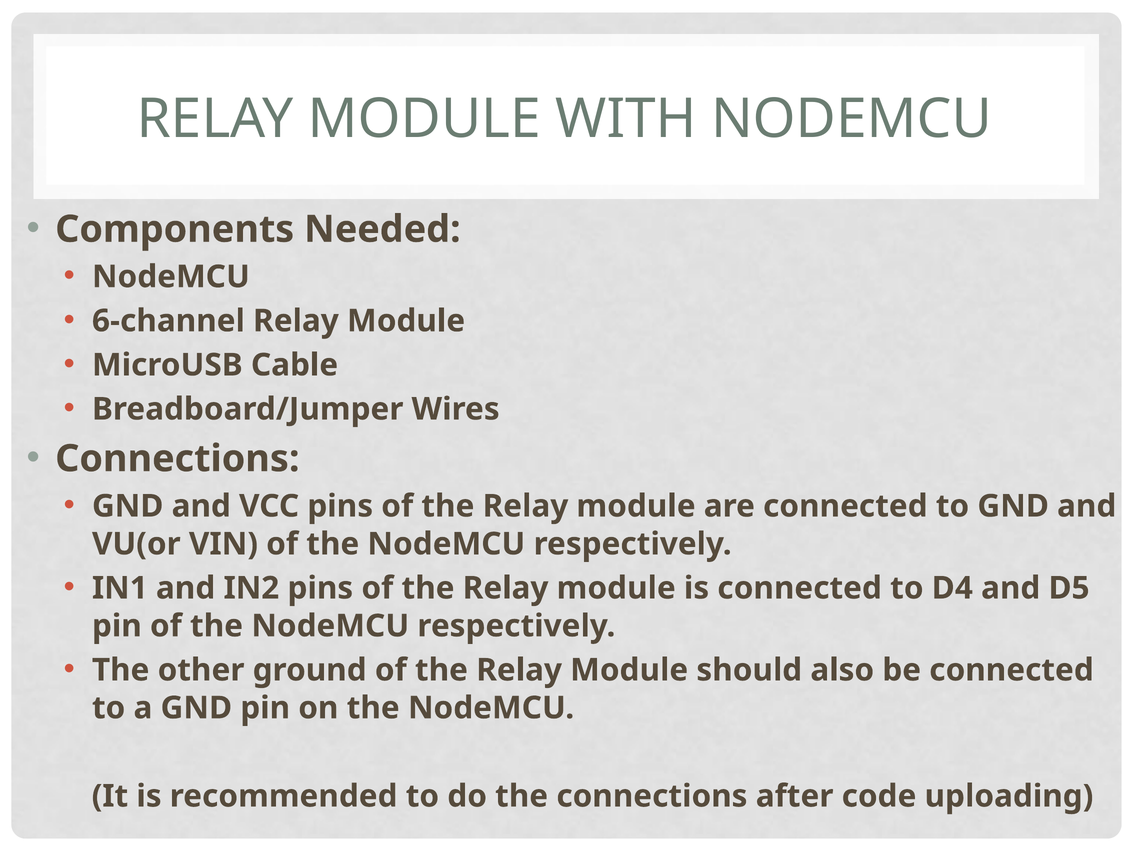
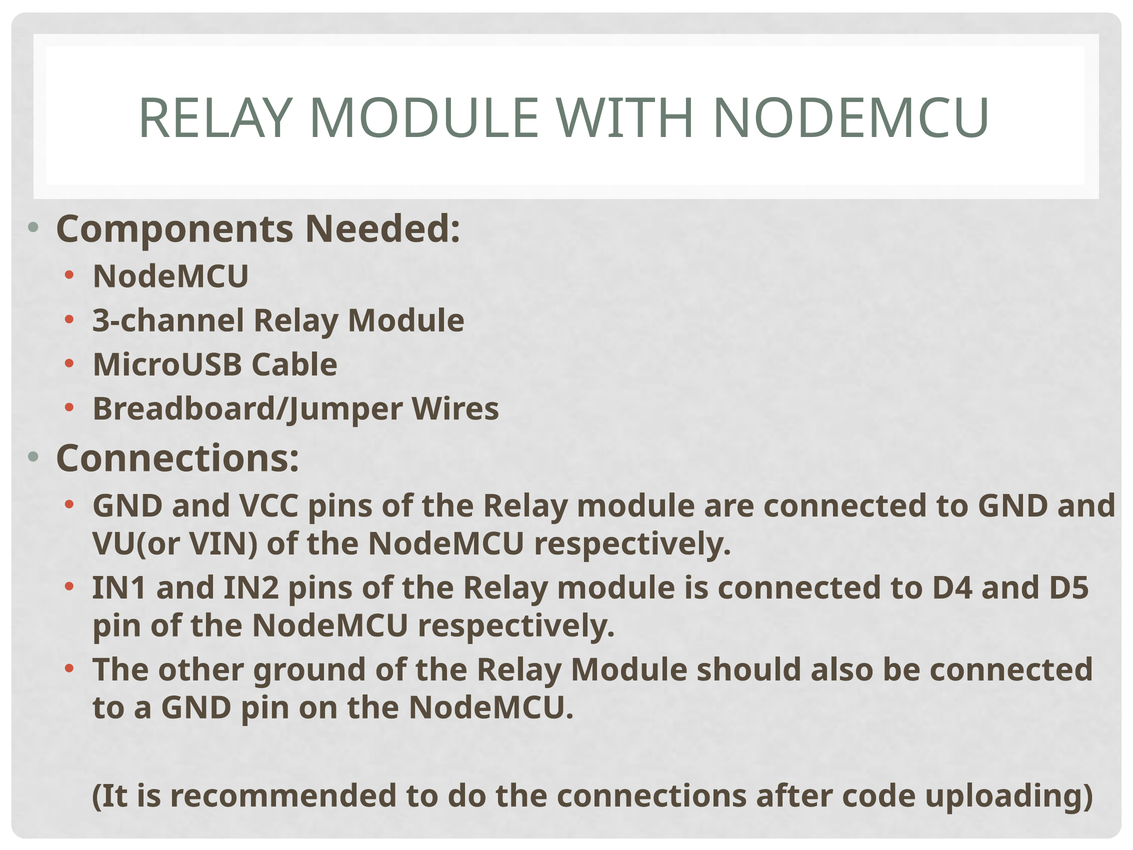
6-channel: 6-channel -> 3-channel
